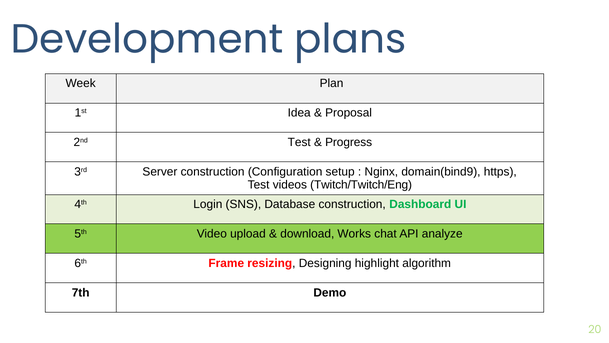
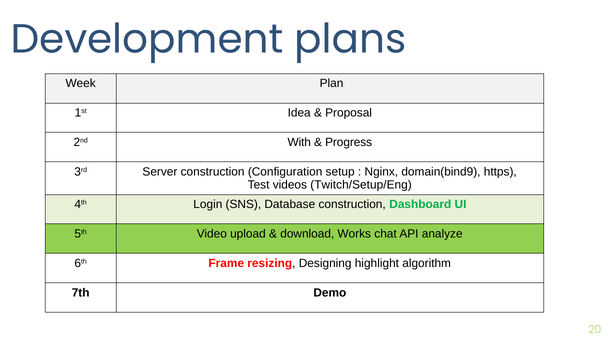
2nd Test: Test -> With
Twitch/Twitch/Eng: Twitch/Twitch/Eng -> Twitch/Setup/Eng
